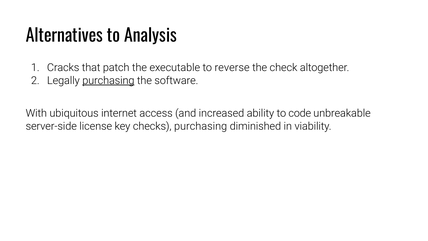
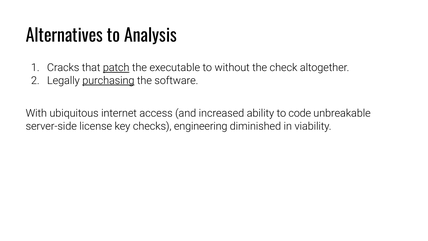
patch underline: none -> present
reverse: reverse -> without
checks purchasing: purchasing -> engineering
